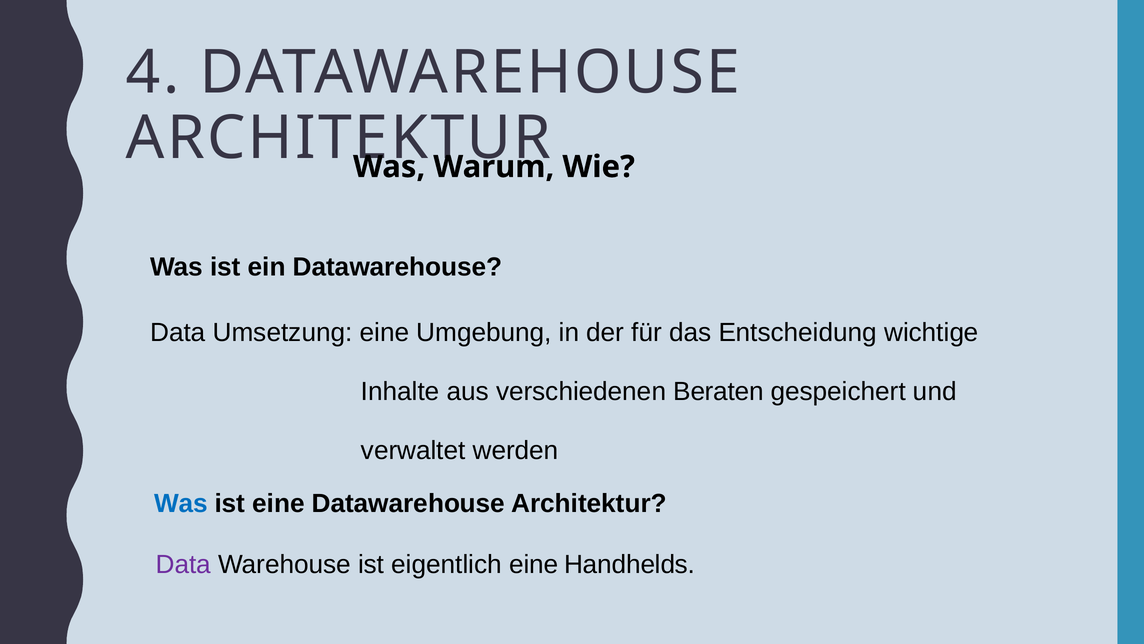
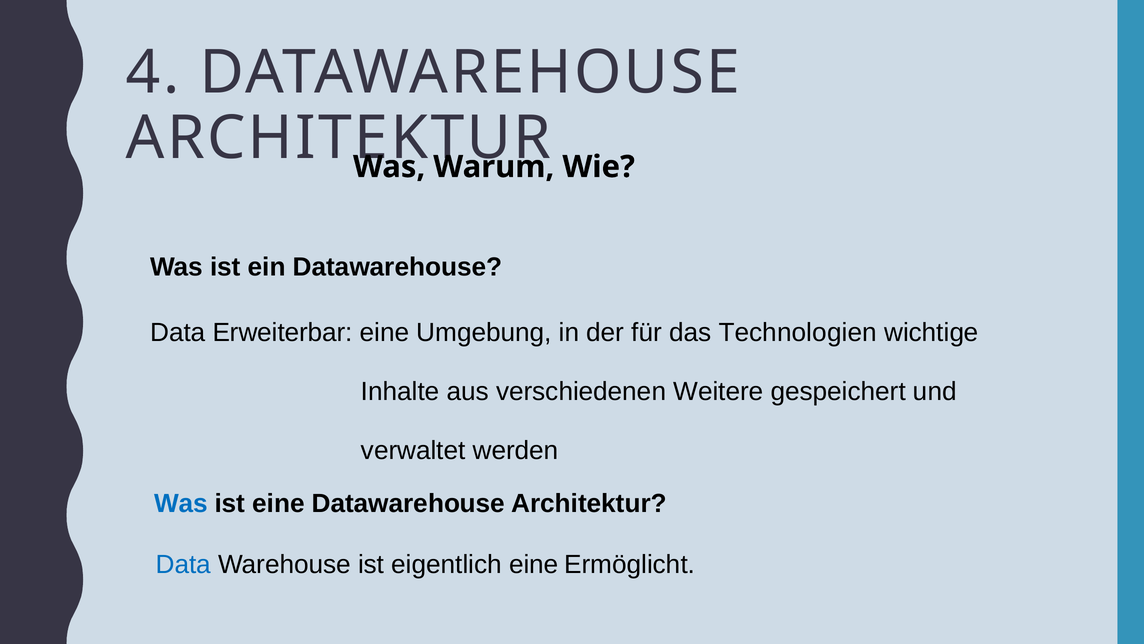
Umsetzung: Umsetzung -> Erweiterbar
Entscheidung: Entscheidung -> Technologien
Beraten: Beraten -> Weitere
Data at (183, 564) colour: purple -> blue
Handhelds: Handhelds -> Ermöglicht
